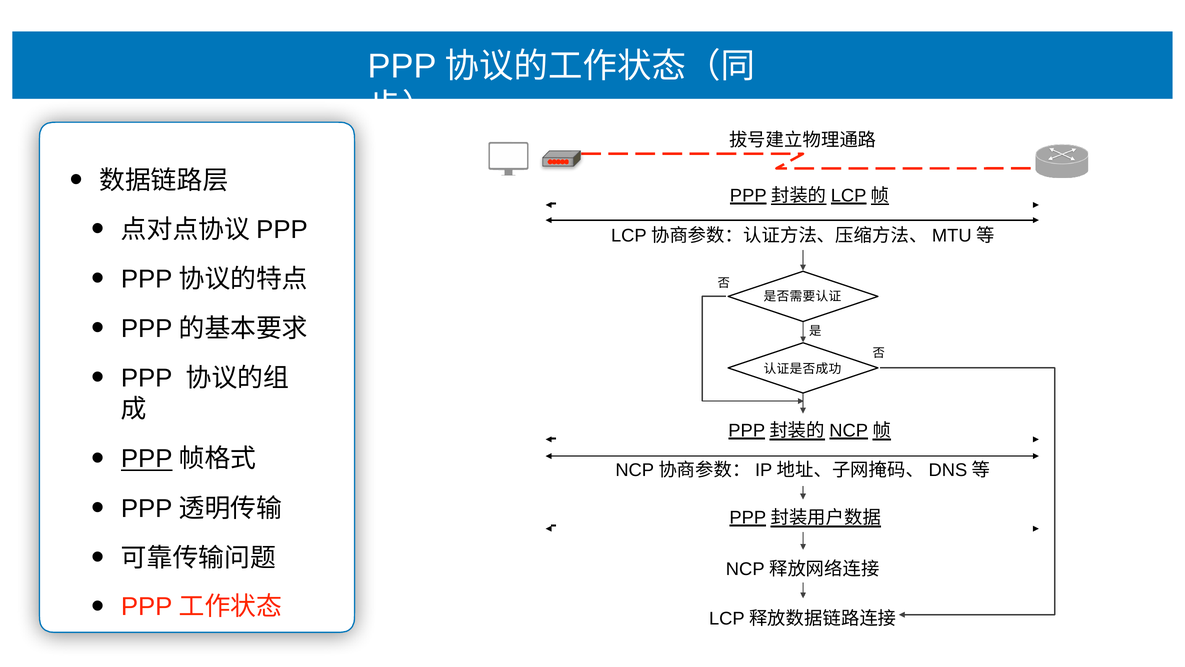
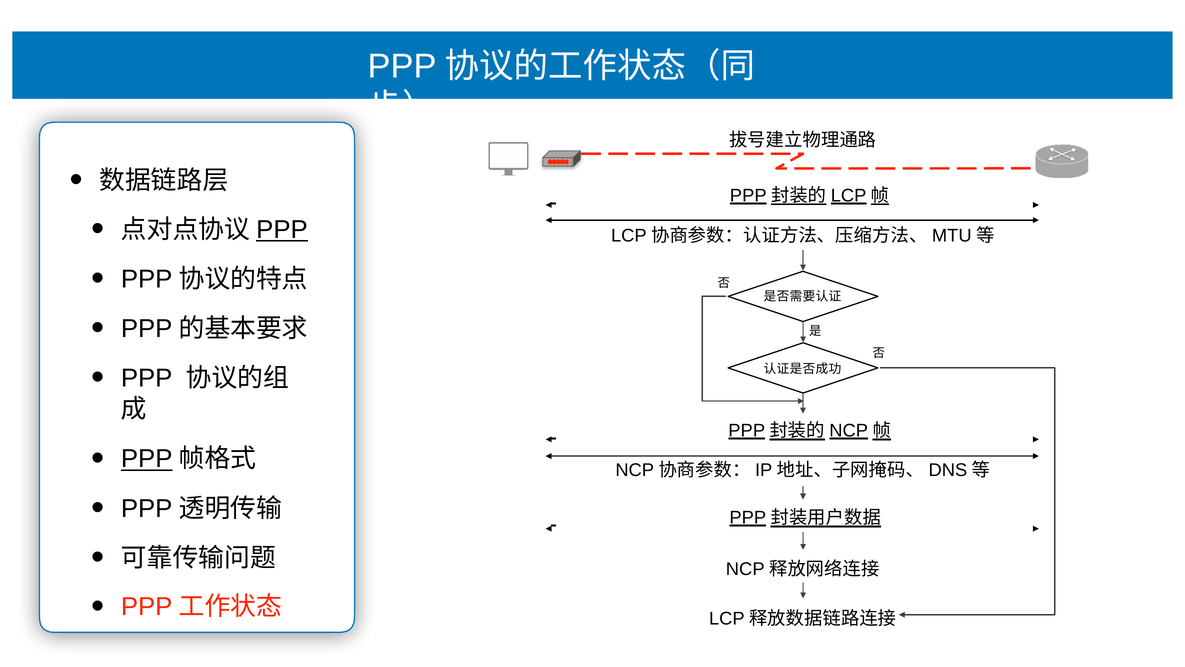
PPP at (282, 229) underline: none -> present
